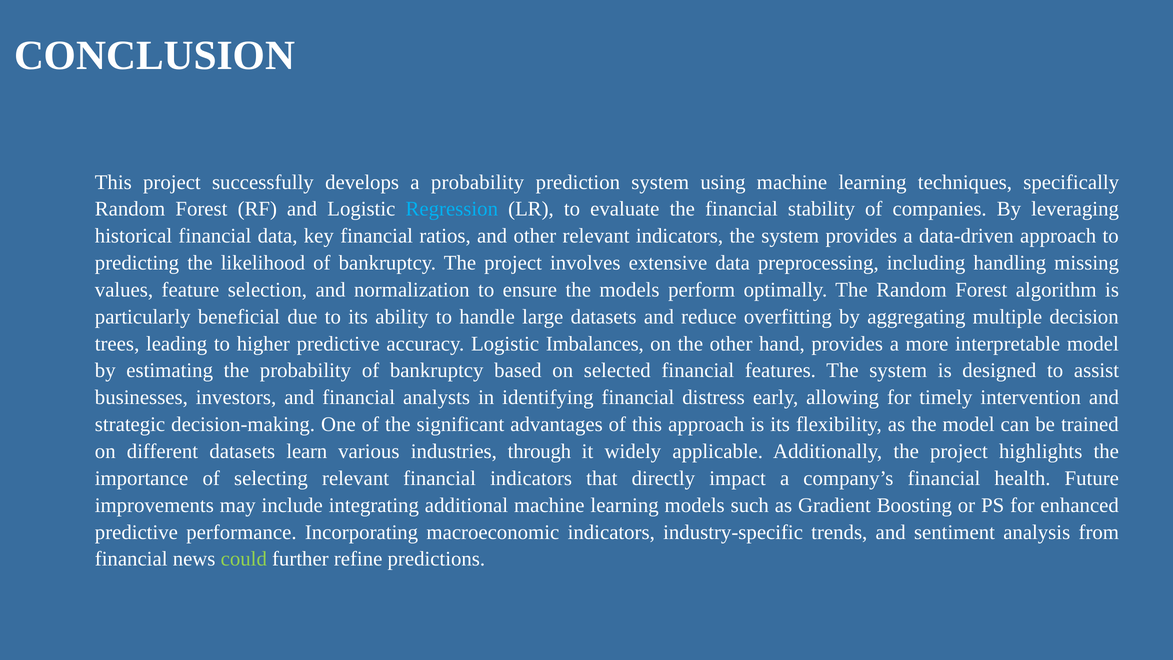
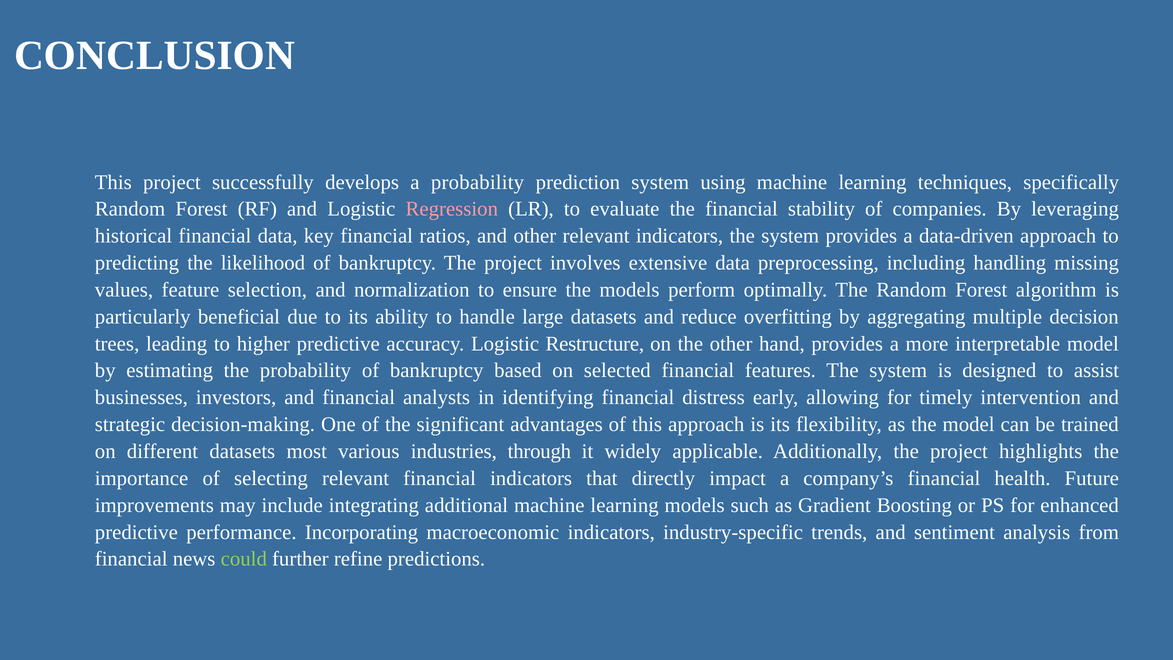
Regression colour: light blue -> pink
Imbalances: Imbalances -> Restructure
learn: learn -> most
